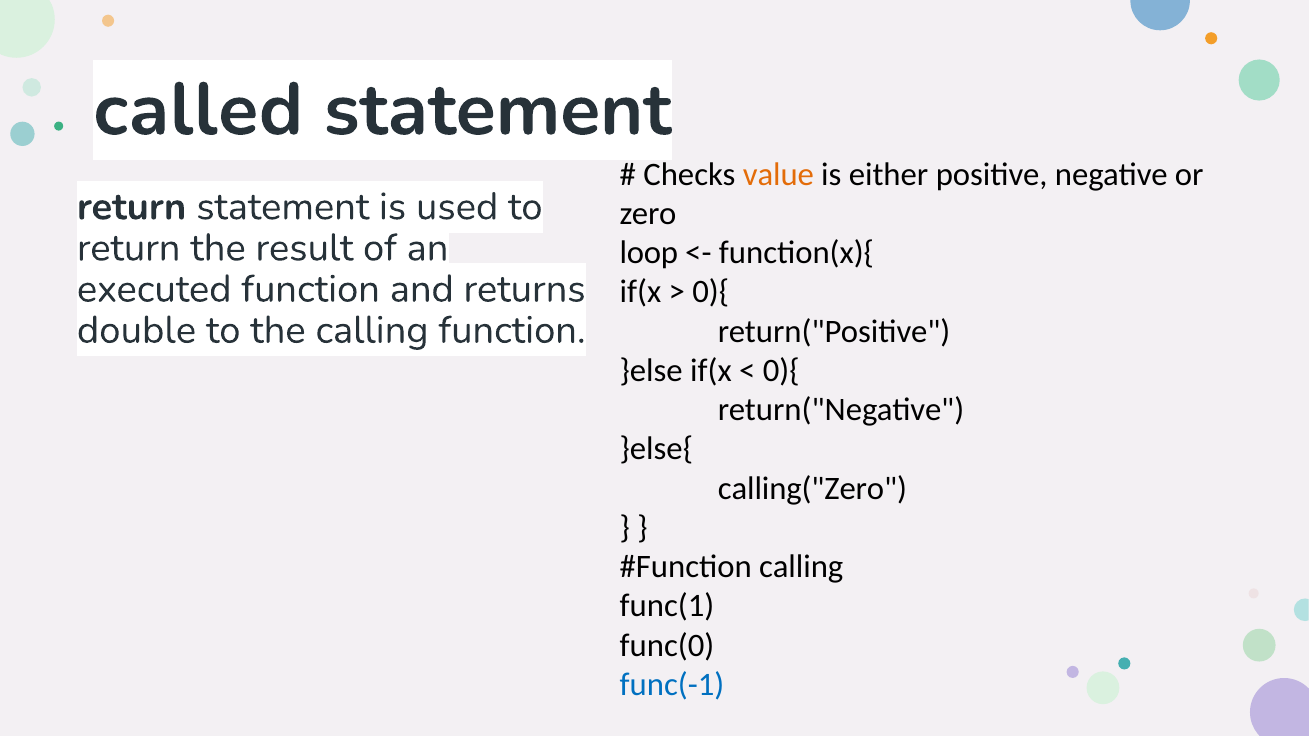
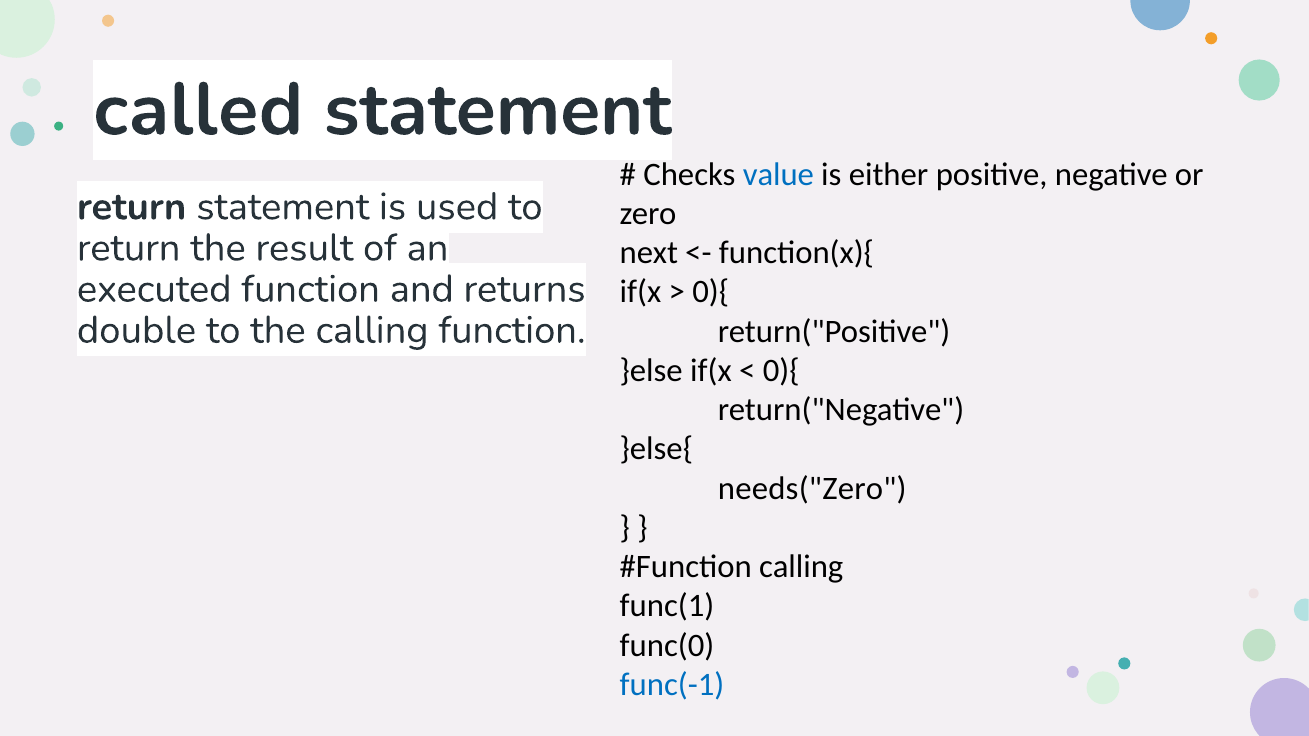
value colour: orange -> blue
loop: loop -> next
calling("Zero: calling("Zero -> needs("Zero
